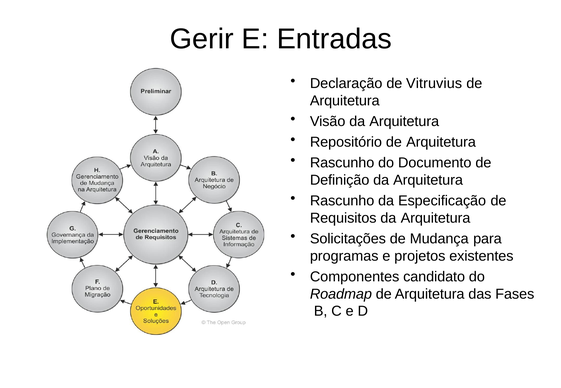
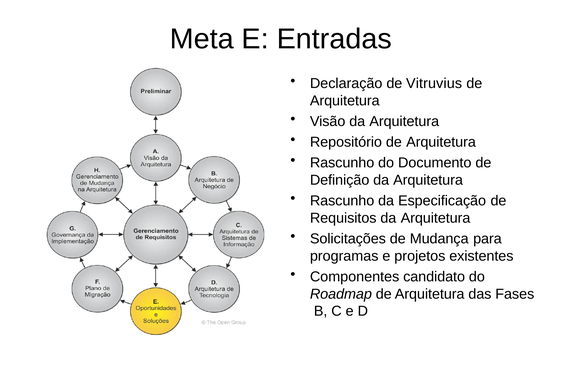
Gerir: Gerir -> Meta
